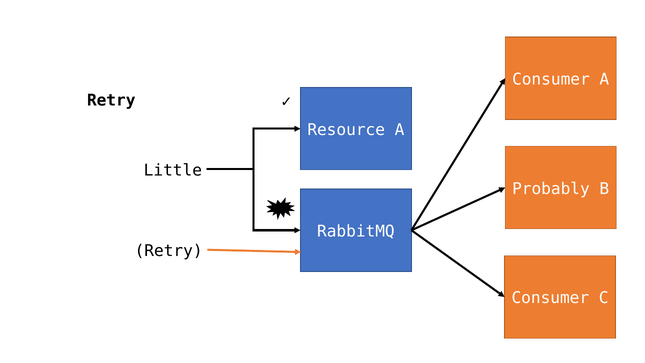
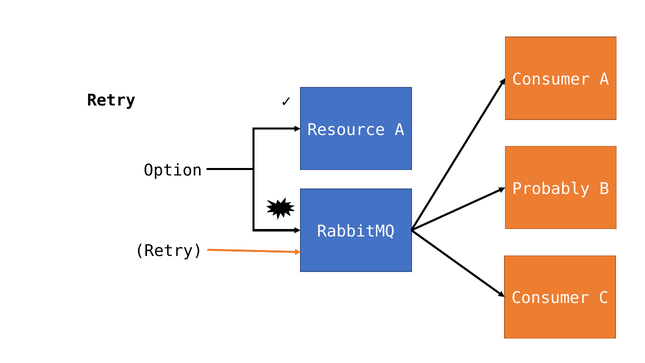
Little: Little -> Option
